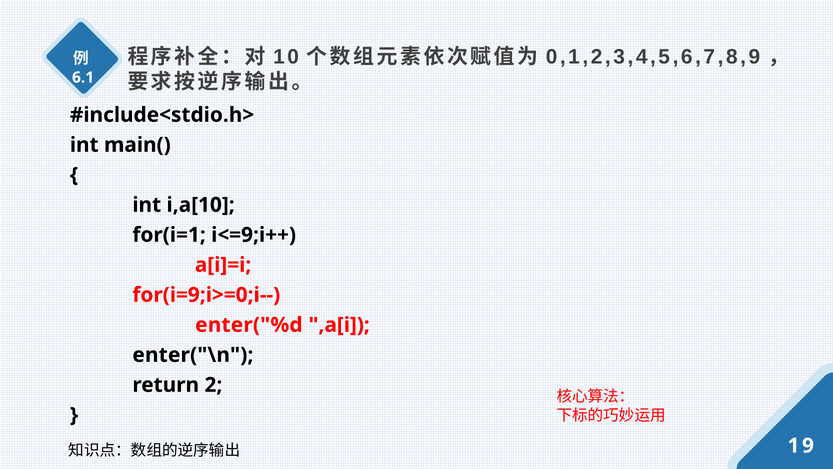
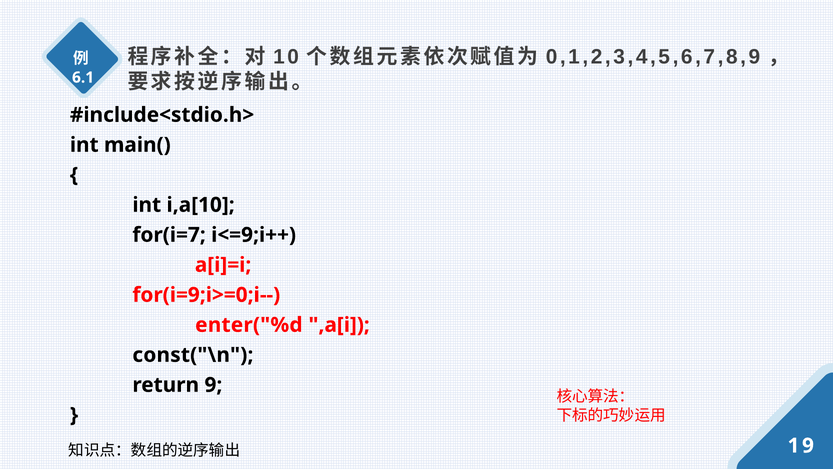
for(i=1: for(i=1 -> for(i=7
enter("\n: enter("\n -> const("\n
2: 2 -> 9
